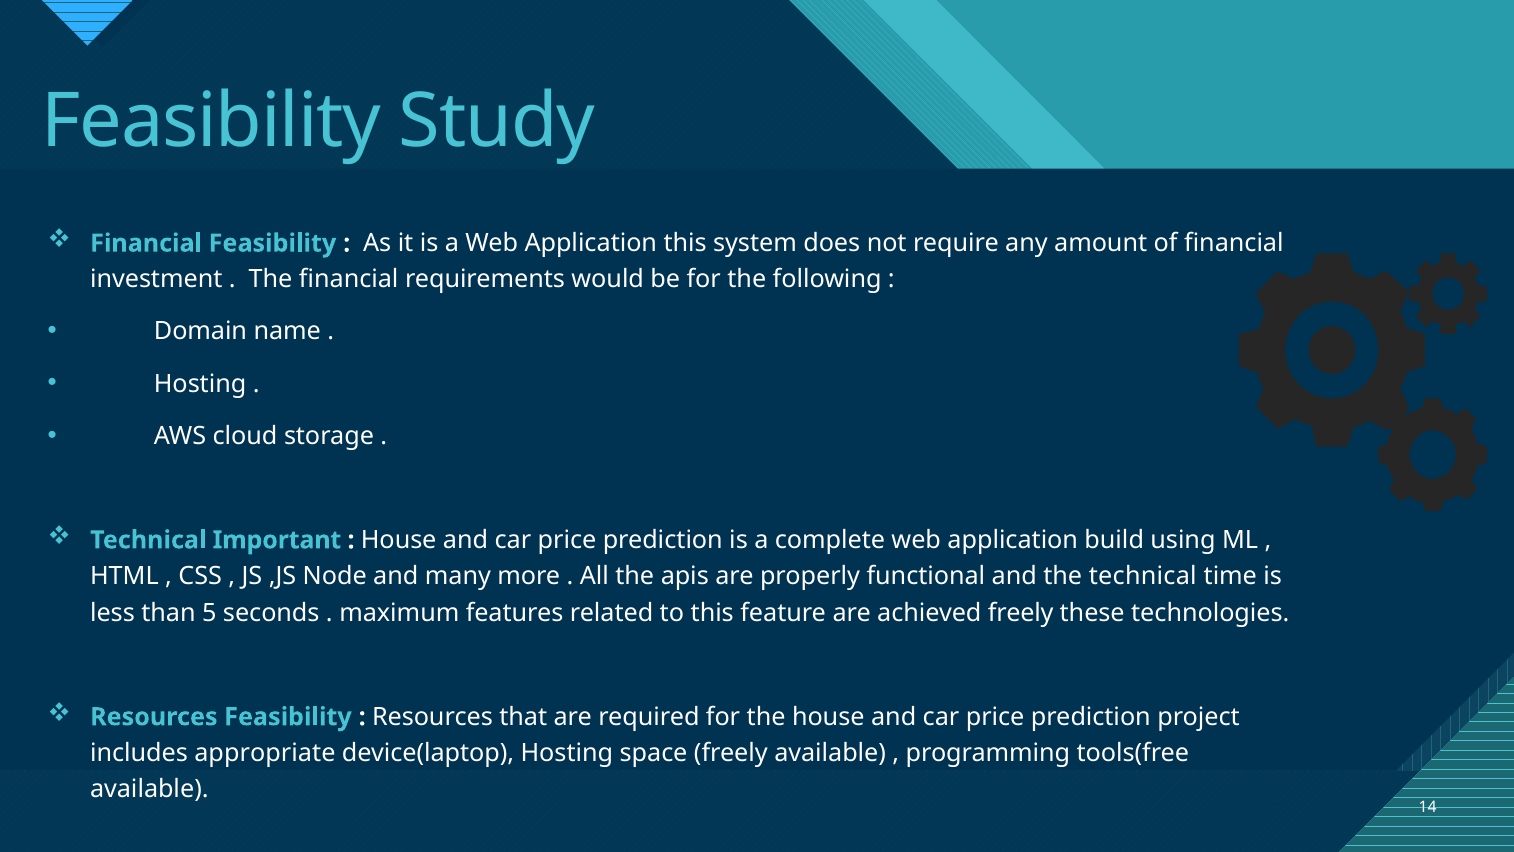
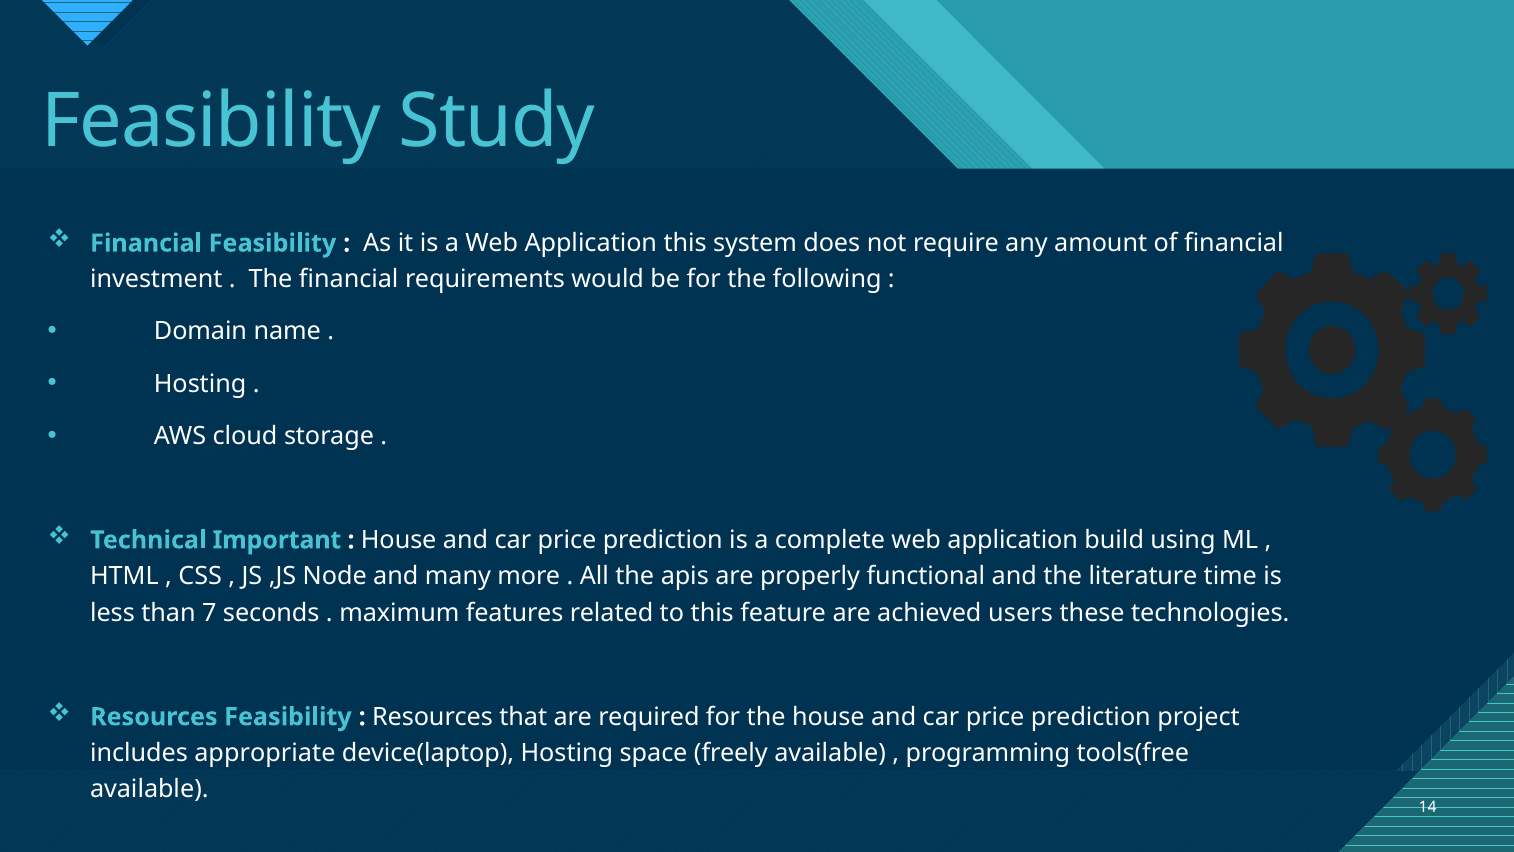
the technical: technical -> literature
5: 5 -> 7
achieved freely: freely -> users
